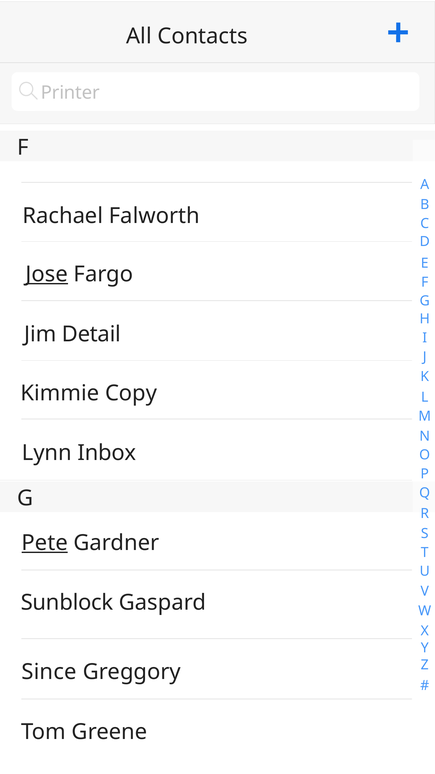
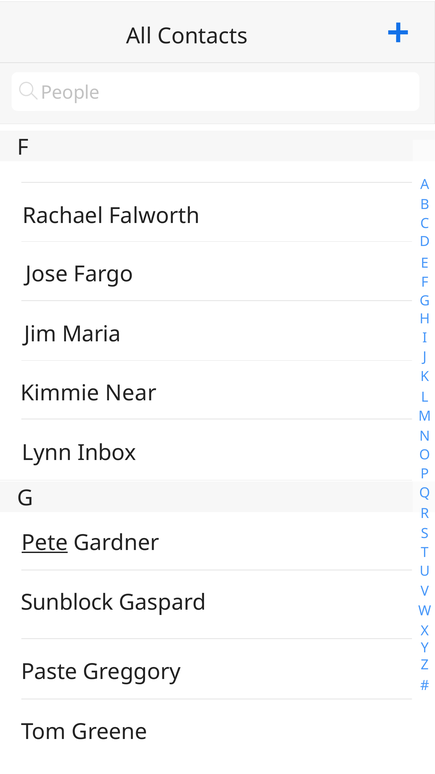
Printer: Printer -> People
Jose underline: present -> none
Detail: Detail -> Maria
Copy: Copy -> Near
Since: Since -> Paste
